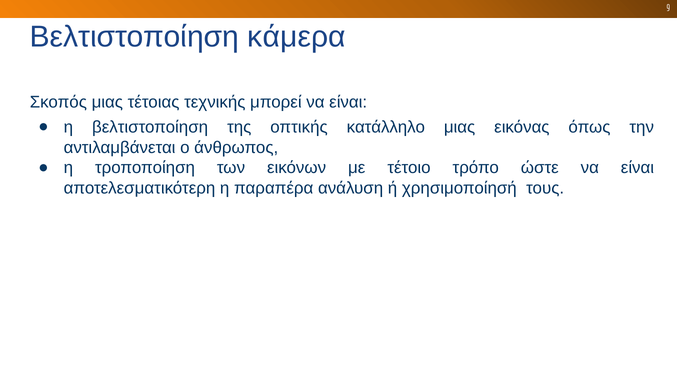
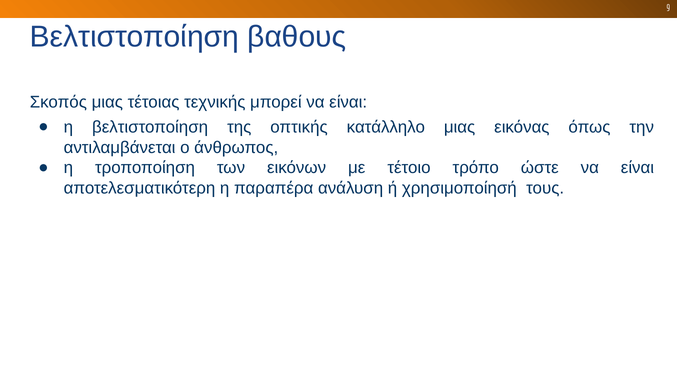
κάμερα: κάμερα -> βαθους
